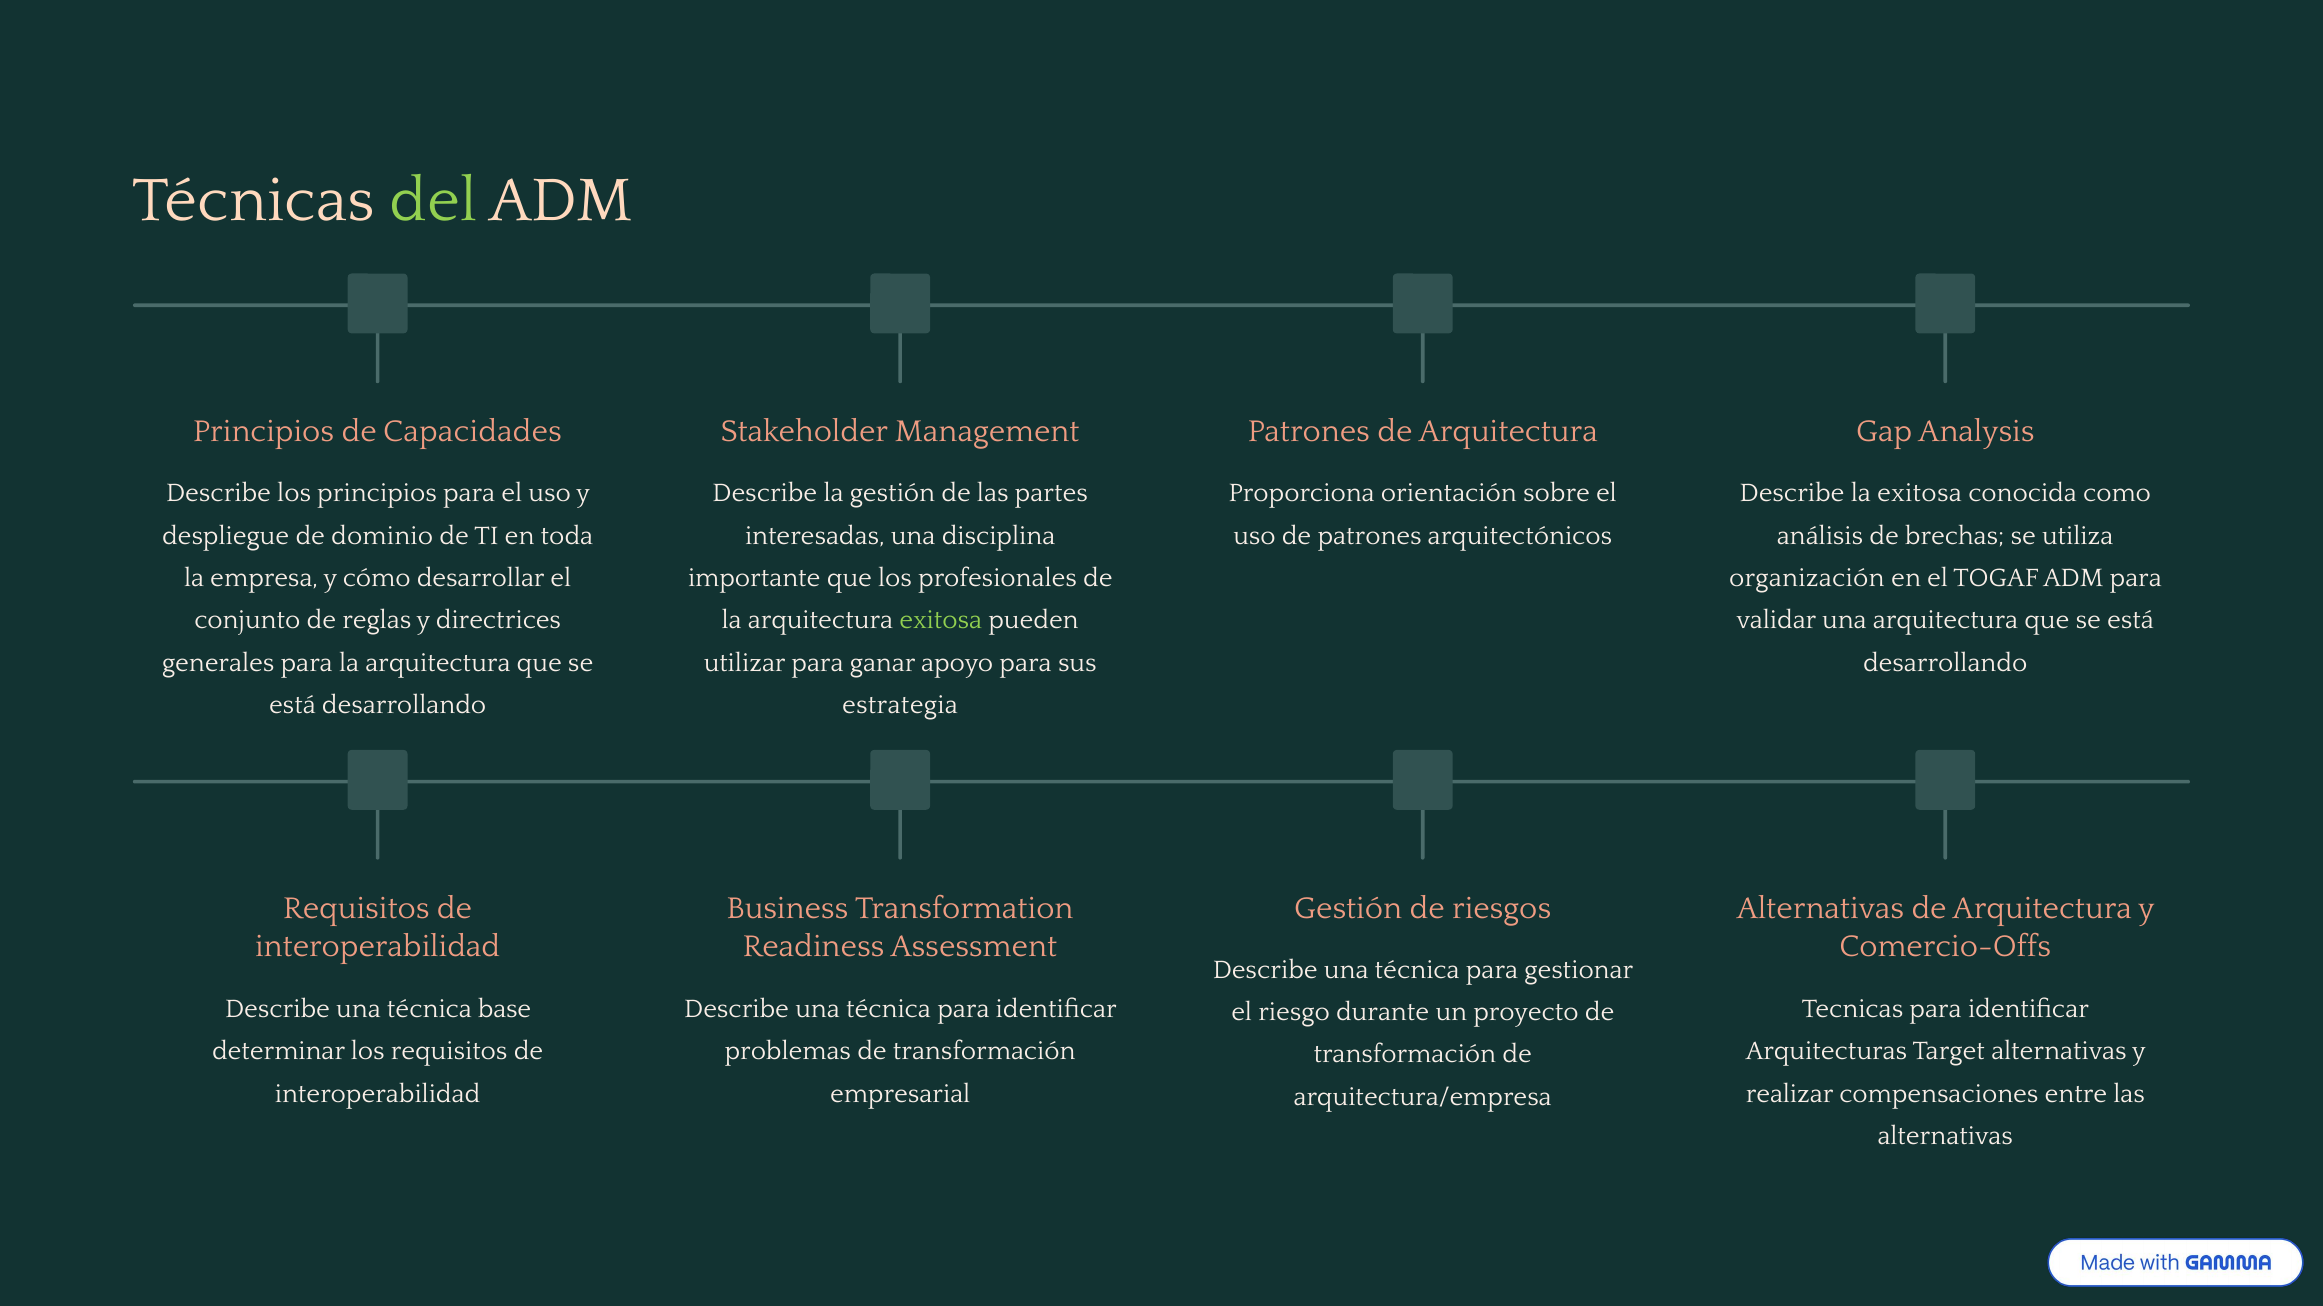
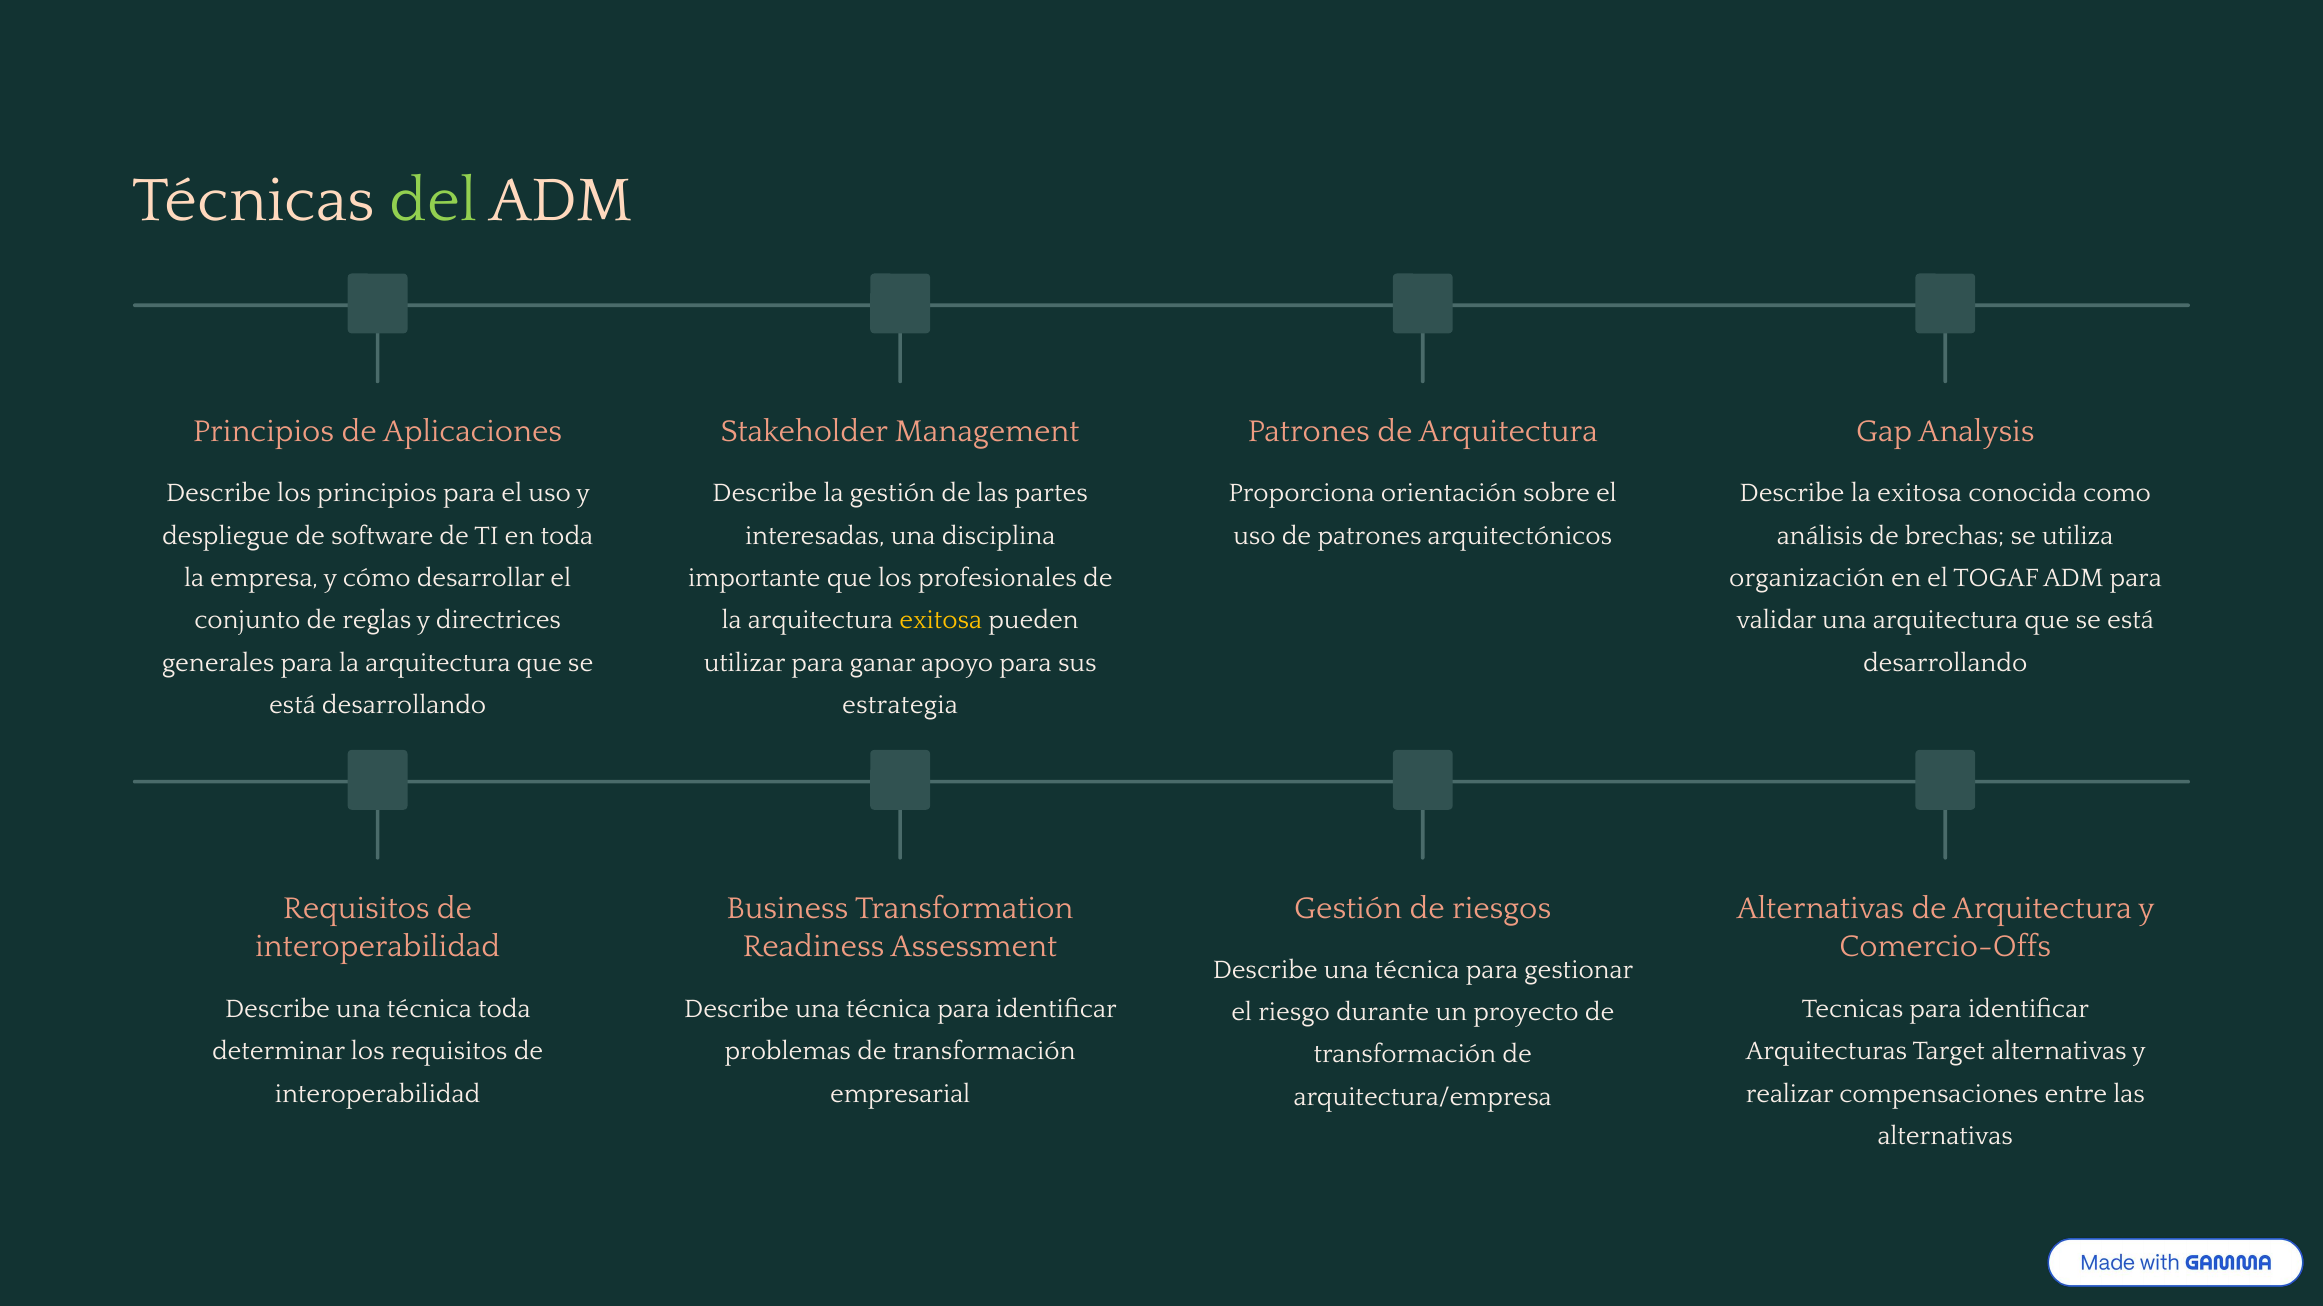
Capacidades: Capacidades -> Aplicaciones
dominio: dominio -> software
exitosa at (941, 621) colour: light green -> yellow
técnica base: base -> toda
